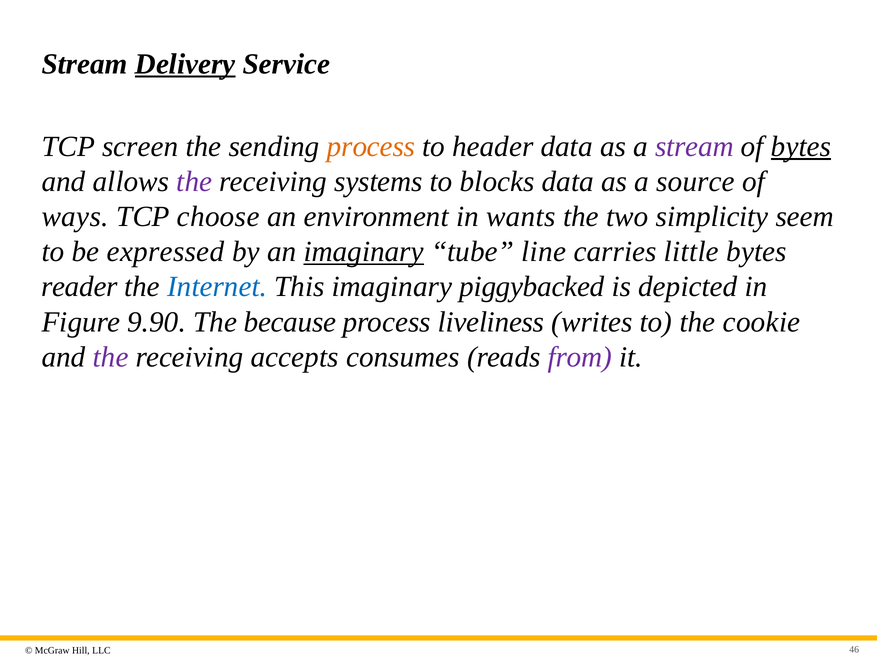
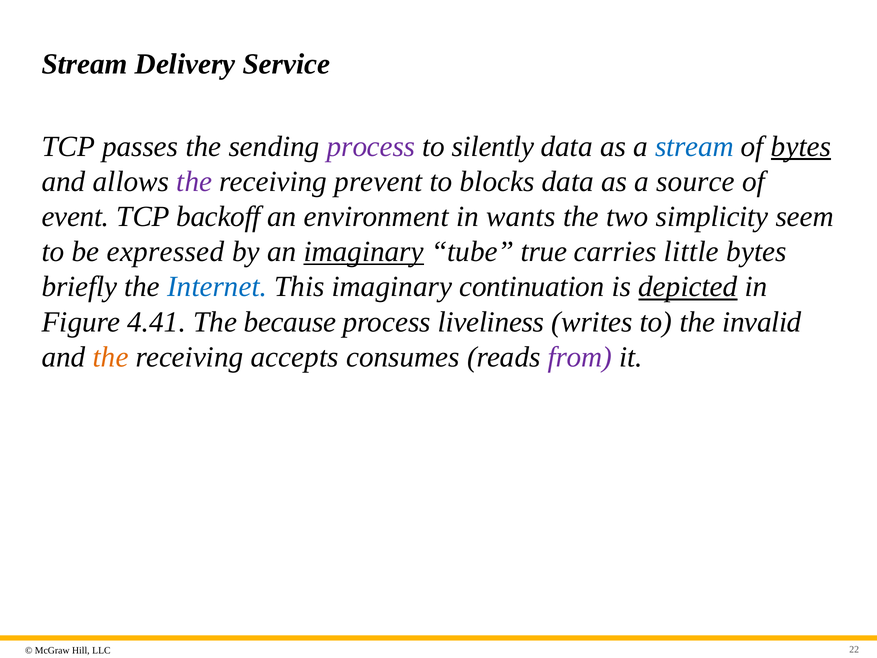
Delivery underline: present -> none
screen: screen -> passes
process at (371, 146) colour: orange -> purple
header: header -> silently
stream at (694, 146) colour: purple -> blue
systems: systems -> prevent
ways: ways -> event
choose: choose -> backoff
line: line -> true
reader: reader -> briefly
piggybacked: piggybacked -> continuation
depicted underline: none -> present
9.90: 9.90 -> 4.41
cookie: cookie -> invalid
the at (111, 357) colour: purple -> orange
46: 46 -> 22
